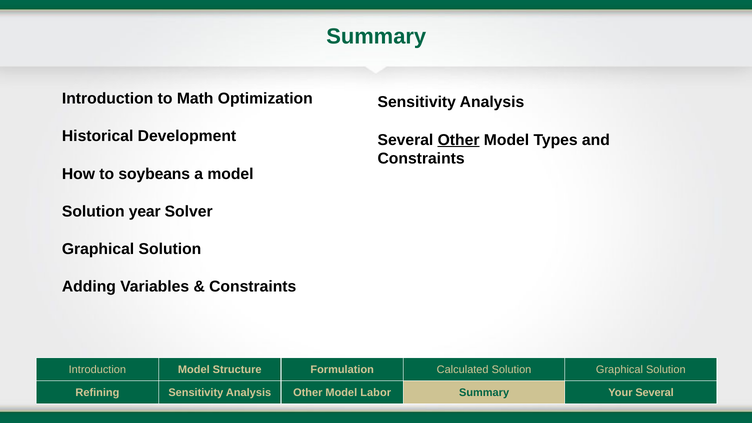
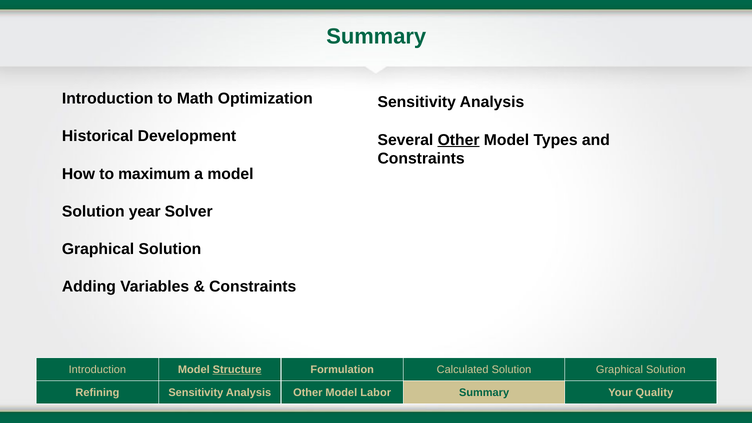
soybeans: soybeans -> maximum
Structure underline: none -> present
Your Several: Several -> Quality
